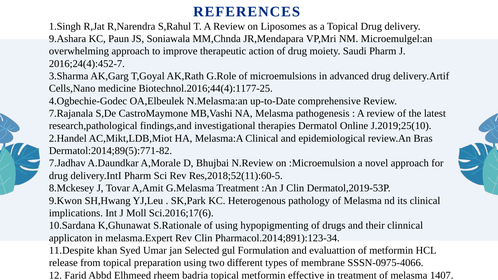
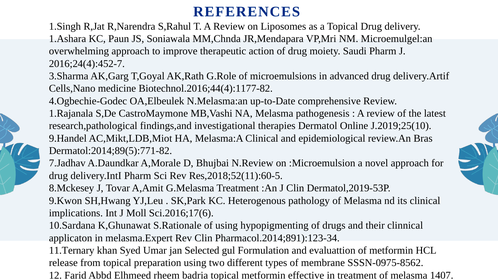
9.Ashara: 9.Ashara -> 1.Ashara
Biotechnol.2016;44(4):1177-25: Biotechnol.2016;44(4):1177-25 -> Biotechnol.2016;44(4):1177-82
7.Rajanala: 7.Rajanala -> 1.Rajanala
2.Handel: 2.Handel -> 9.Handel
11.Despite: 11.Despite -> 11.Ternary
SSSN-0975-4066: SSSN-0975-4066 -> SSSN-0975-8562
